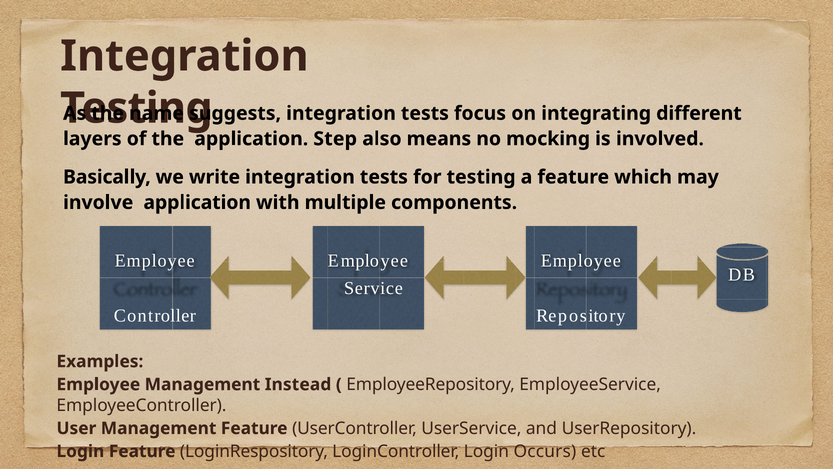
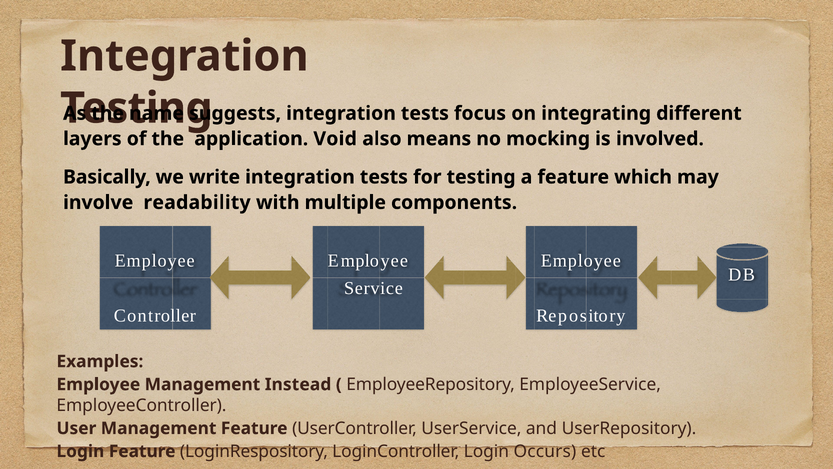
Step: Step -> Void
involve application: application -> readability
